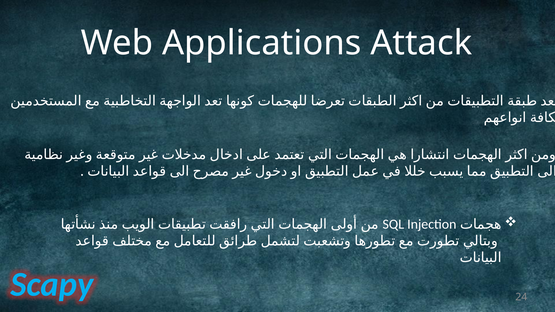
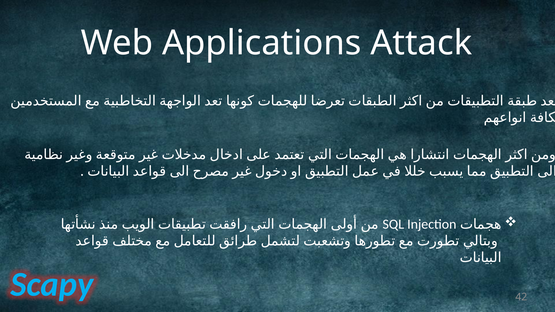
24: 24 -> 42
